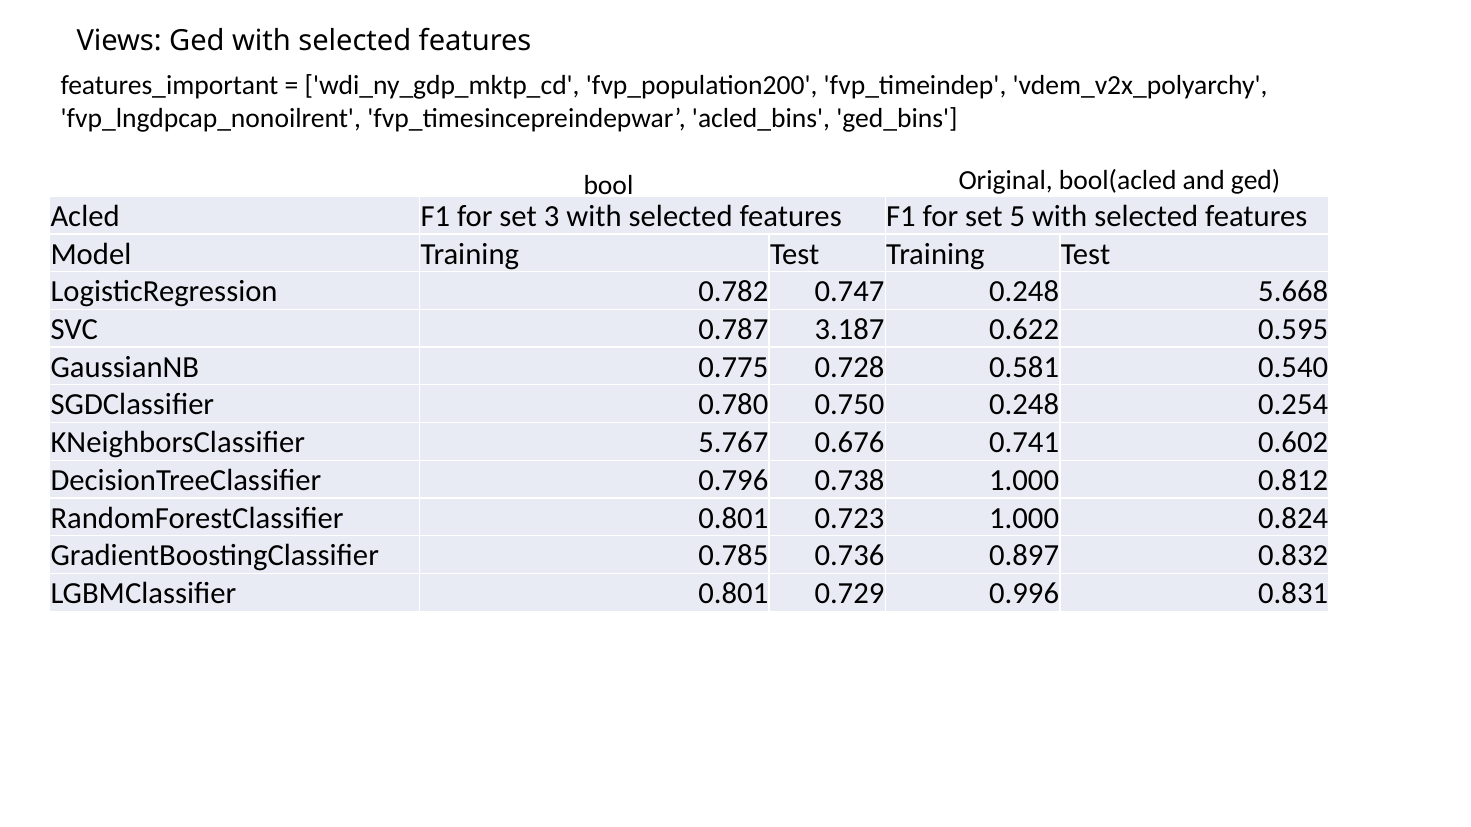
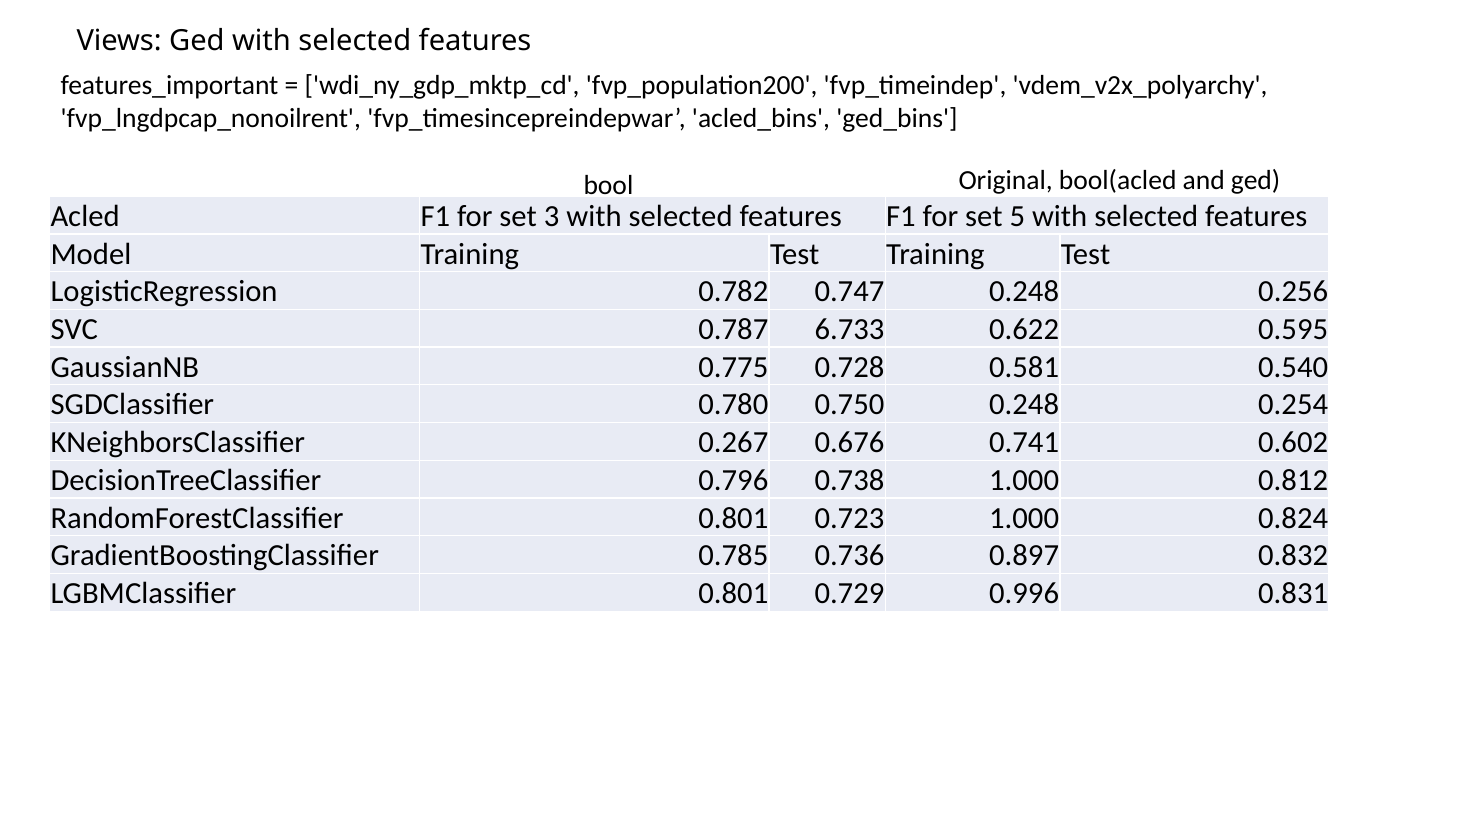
5.668: 5.668 -> 0.256
3.187: 3.187 -> 6.733
5.767: 5.767 -> 0.267
